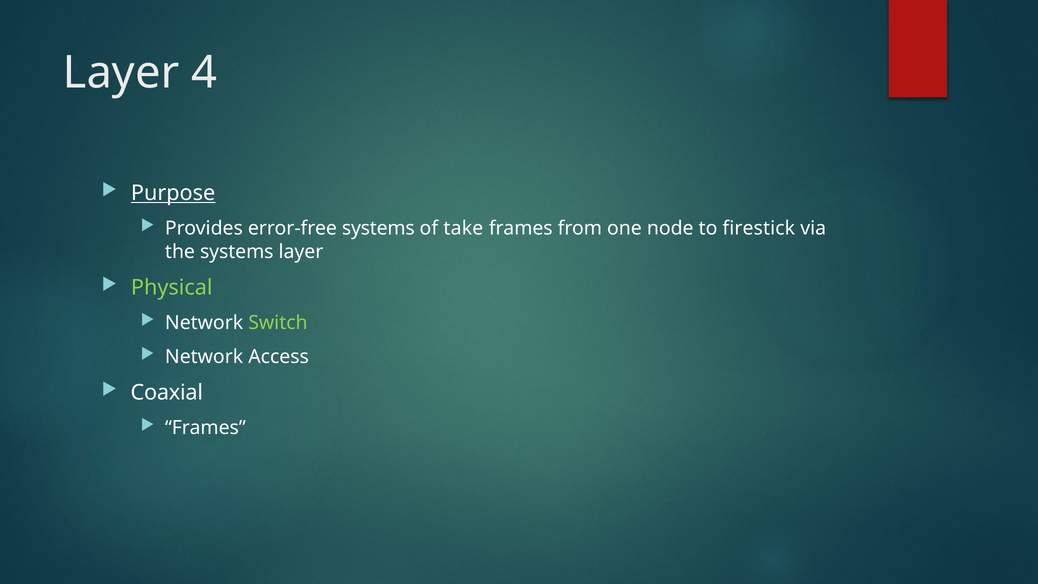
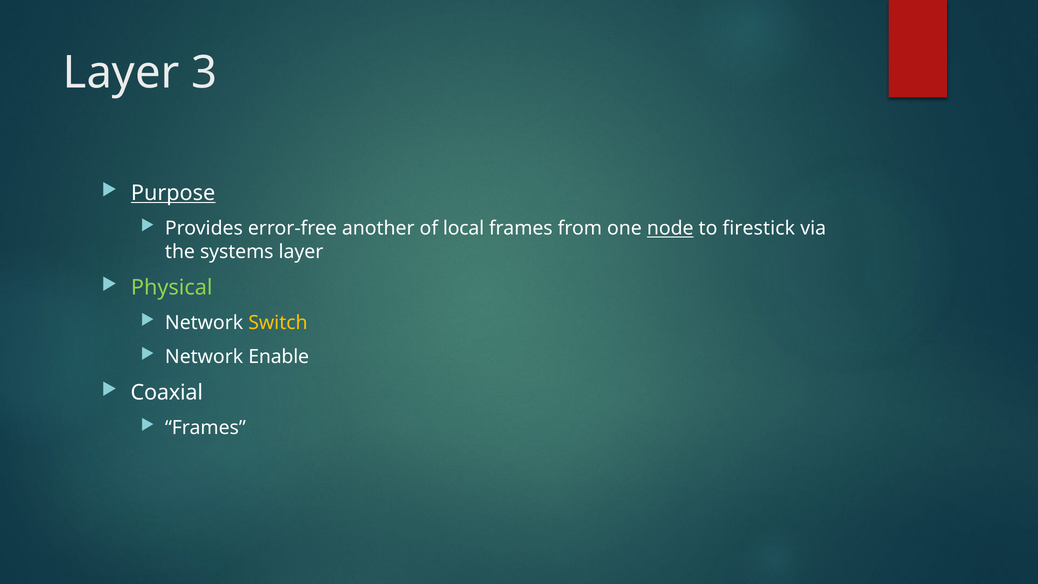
4: 4 -> 3
error-free systems: systems -> another
take: take -> local
node underline: none -> present
Switch colour: light green -> yellow
Access: Access -> Enable
